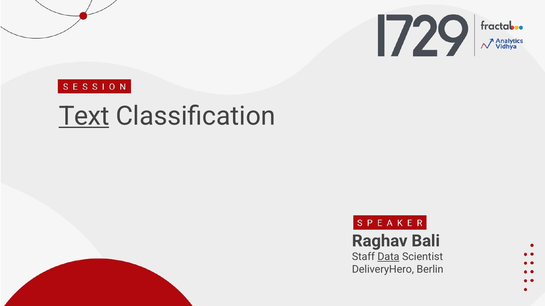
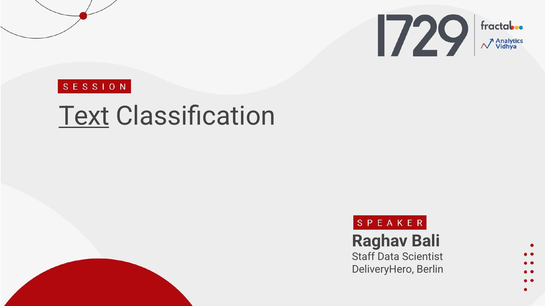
Data underline: present -> none
